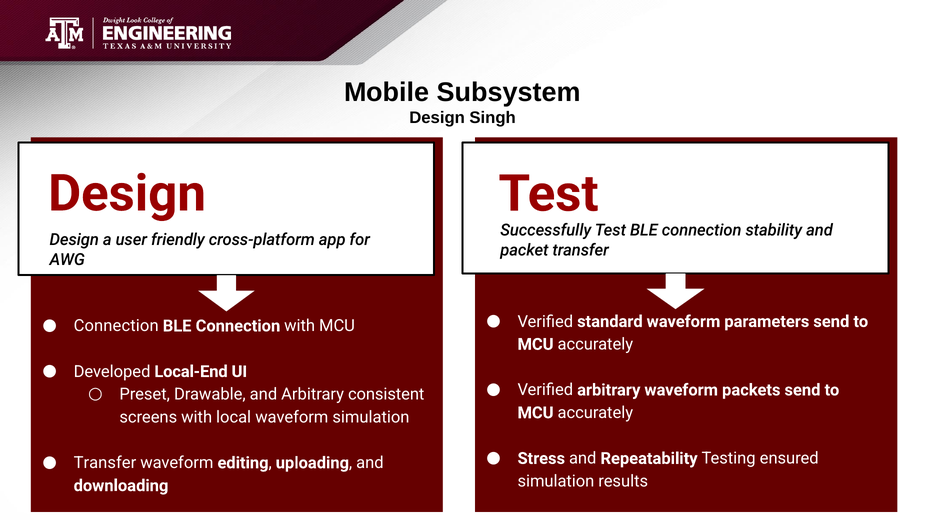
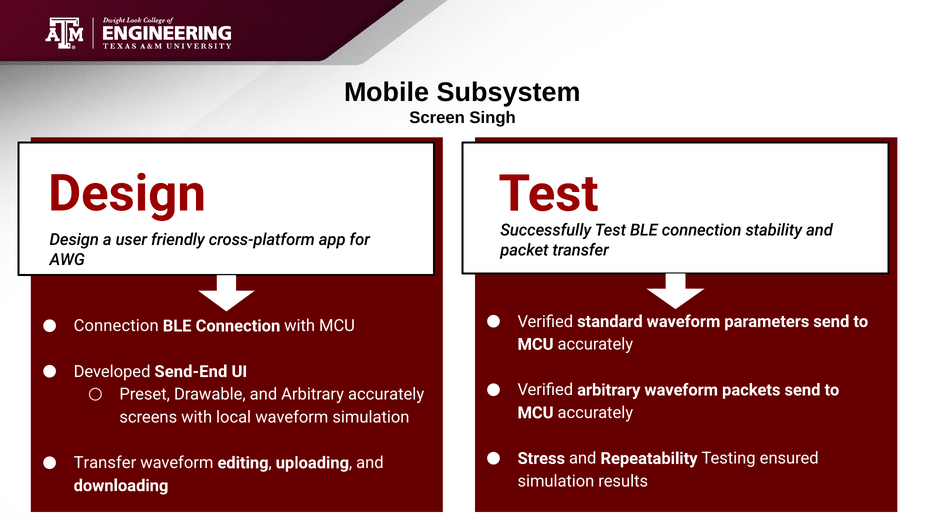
Design at (437, 118): Design -> Screen
Local-End: Local-End -> Send-End
Arbitrary consistent: consistent -> accurately
